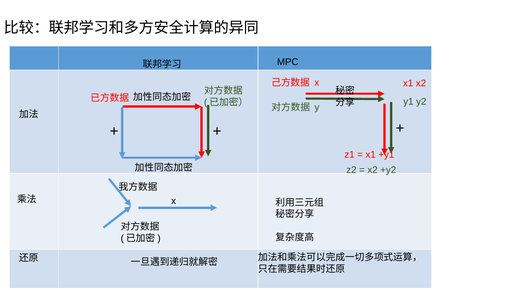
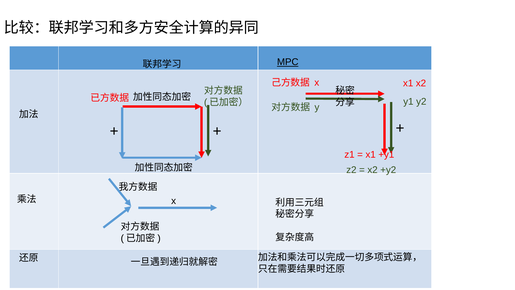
MPC underline: none -> present
